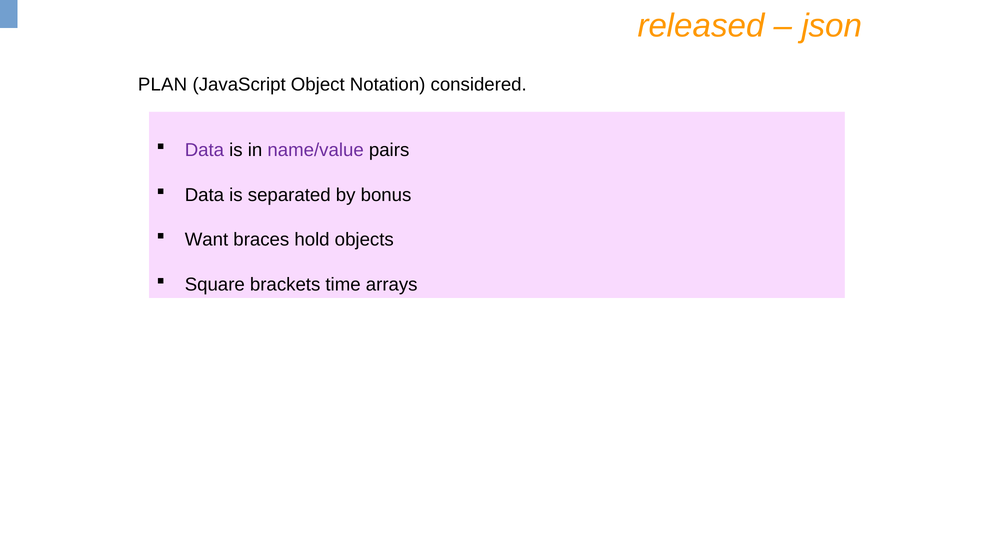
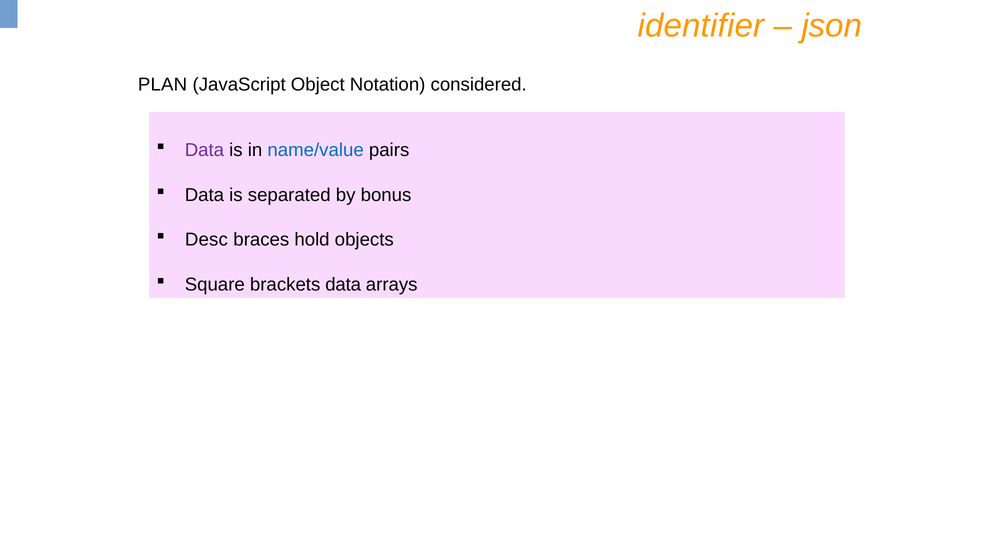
released: released -> identifier
name/value colour: purple -> blue
Want: Want -> Desc
brackets time: time -> data
